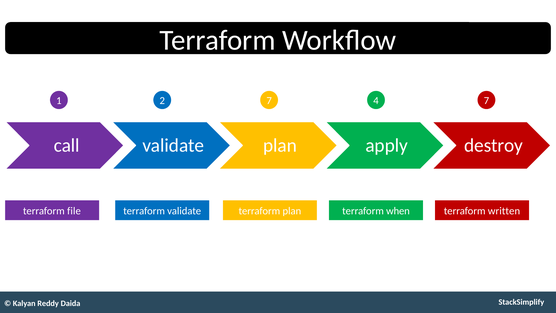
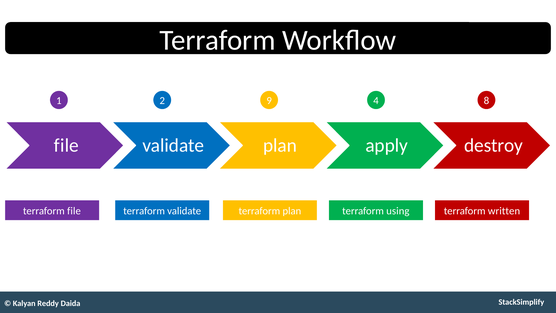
2 7: 7 -> 9
4 7: 7 -> 8
call at (67, 145): call -> file
when: when -> using
